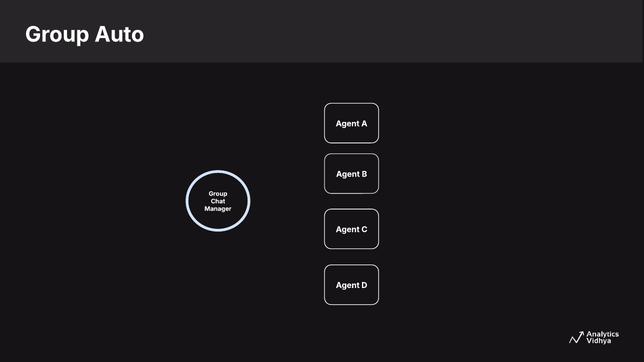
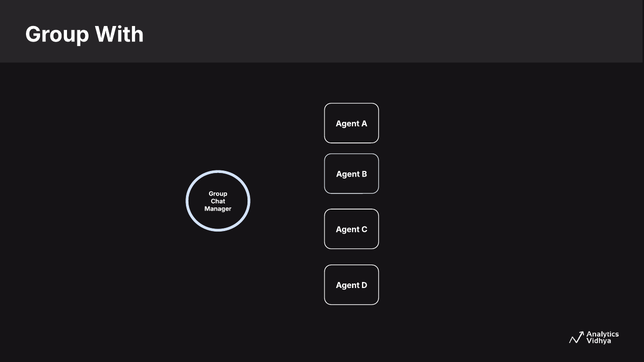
Auto: Auto -> With
